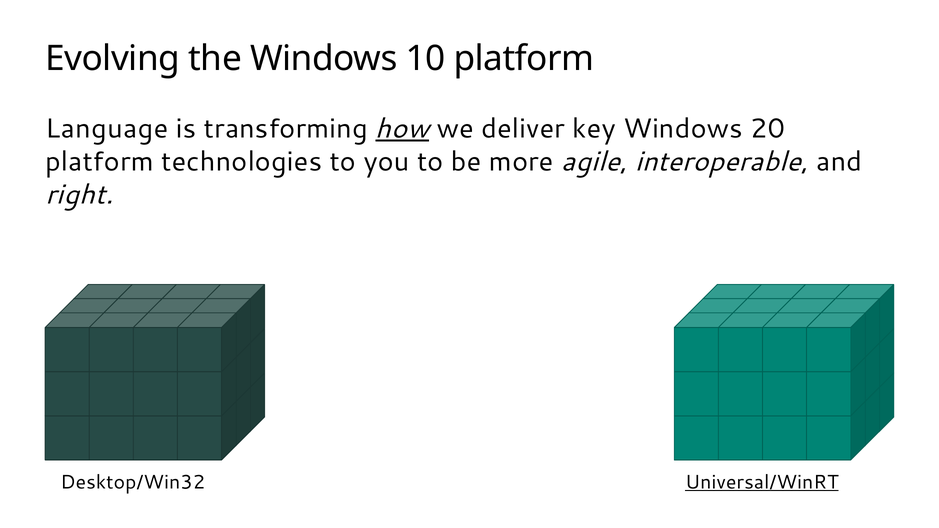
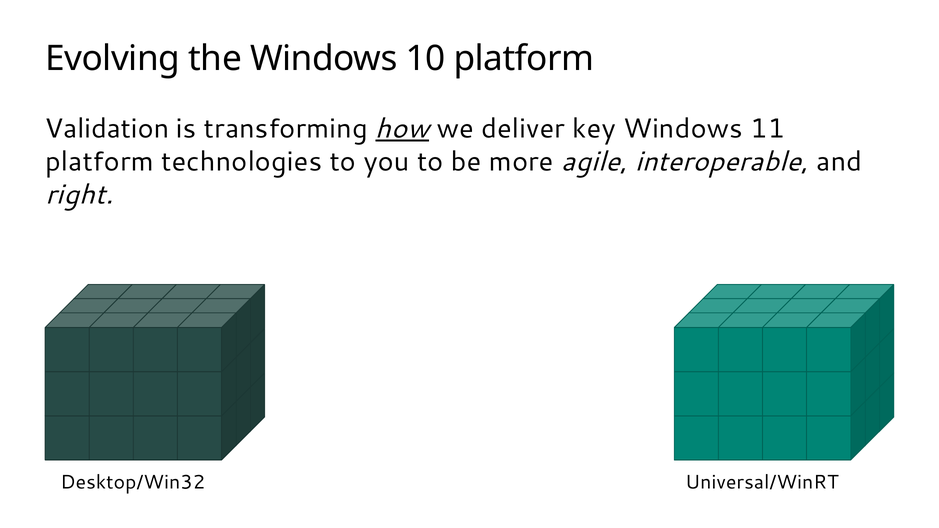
Language: Language -> Validation
20: 20 -> 11
Universal/WinRT underline: present -> none
